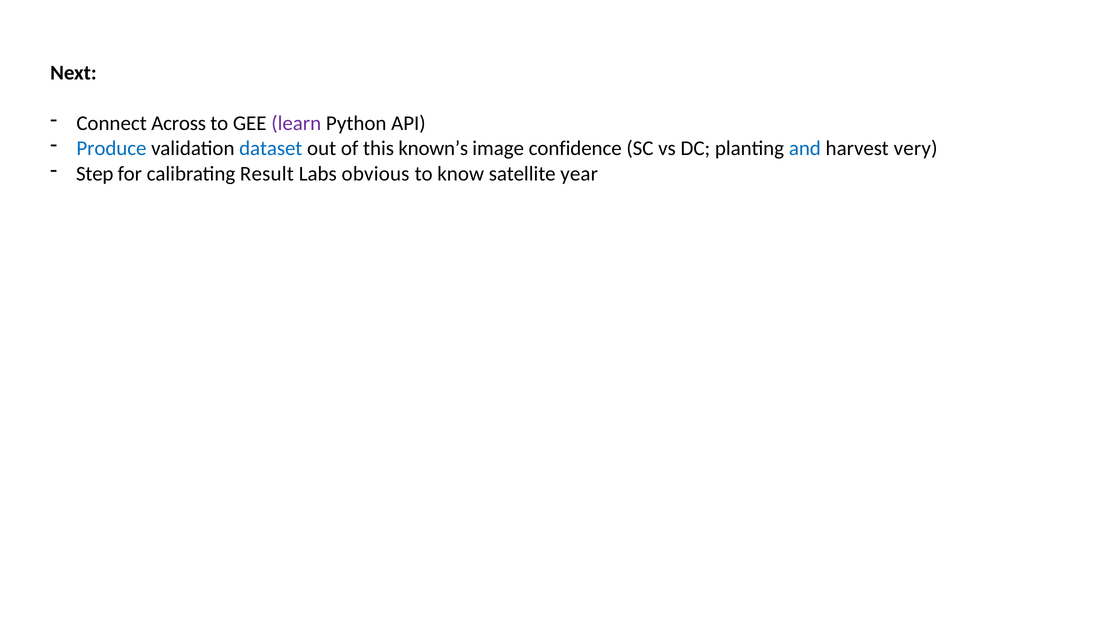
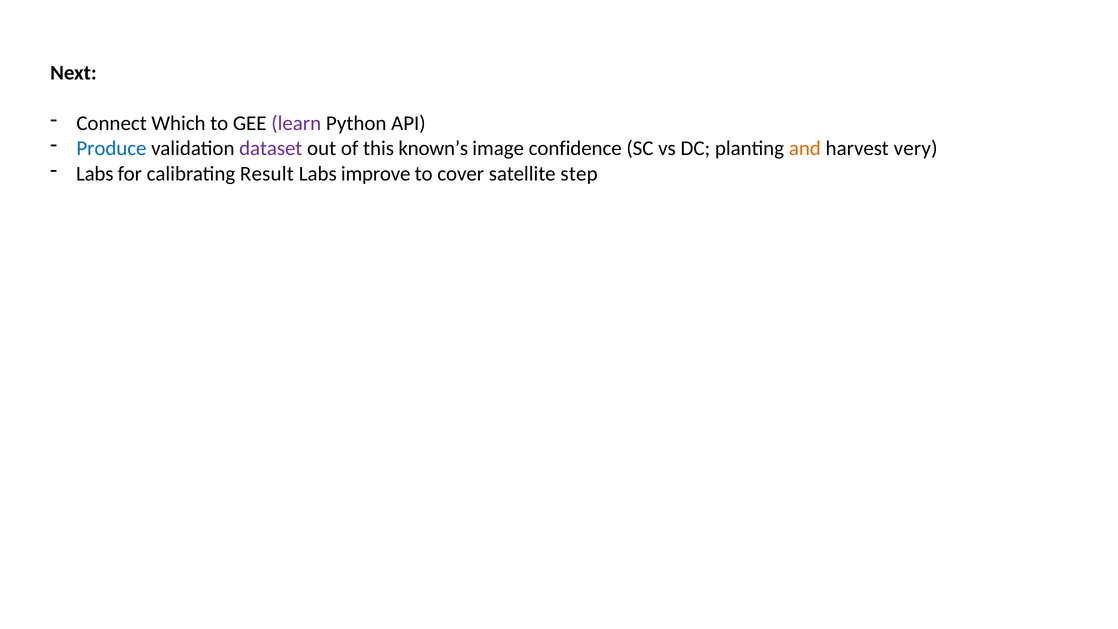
Across: Across -> Which
dataset colour: blue -> purple
and colour: blue -> orange
Step at (95, 174): Step -> Labs
obvious: obvious -> improve
know: know -> cover
year: year -> step
